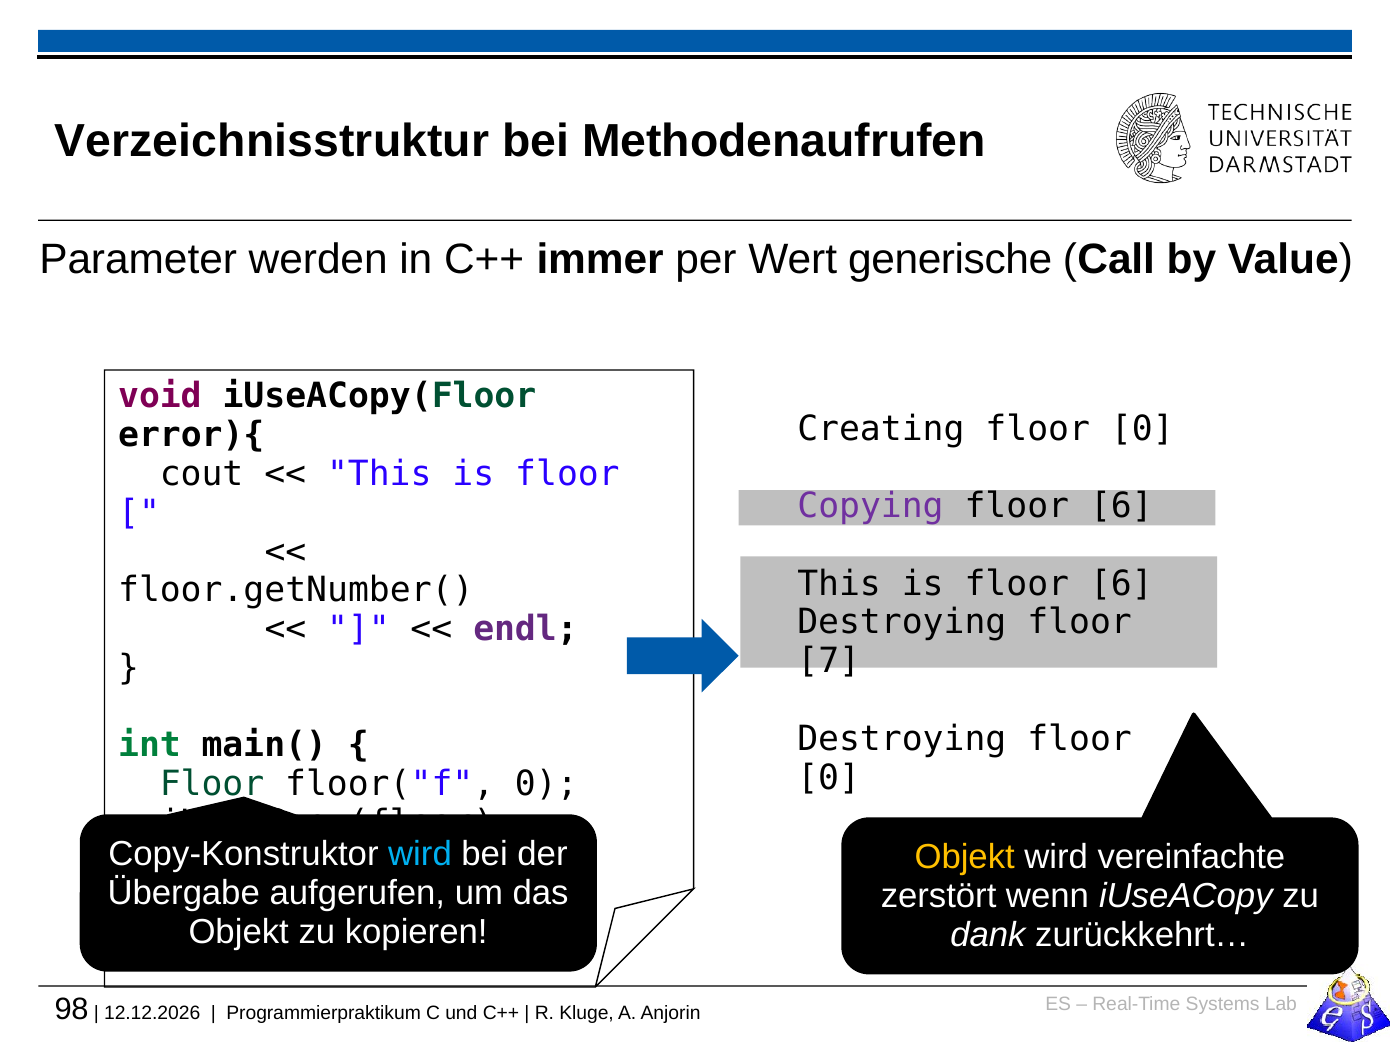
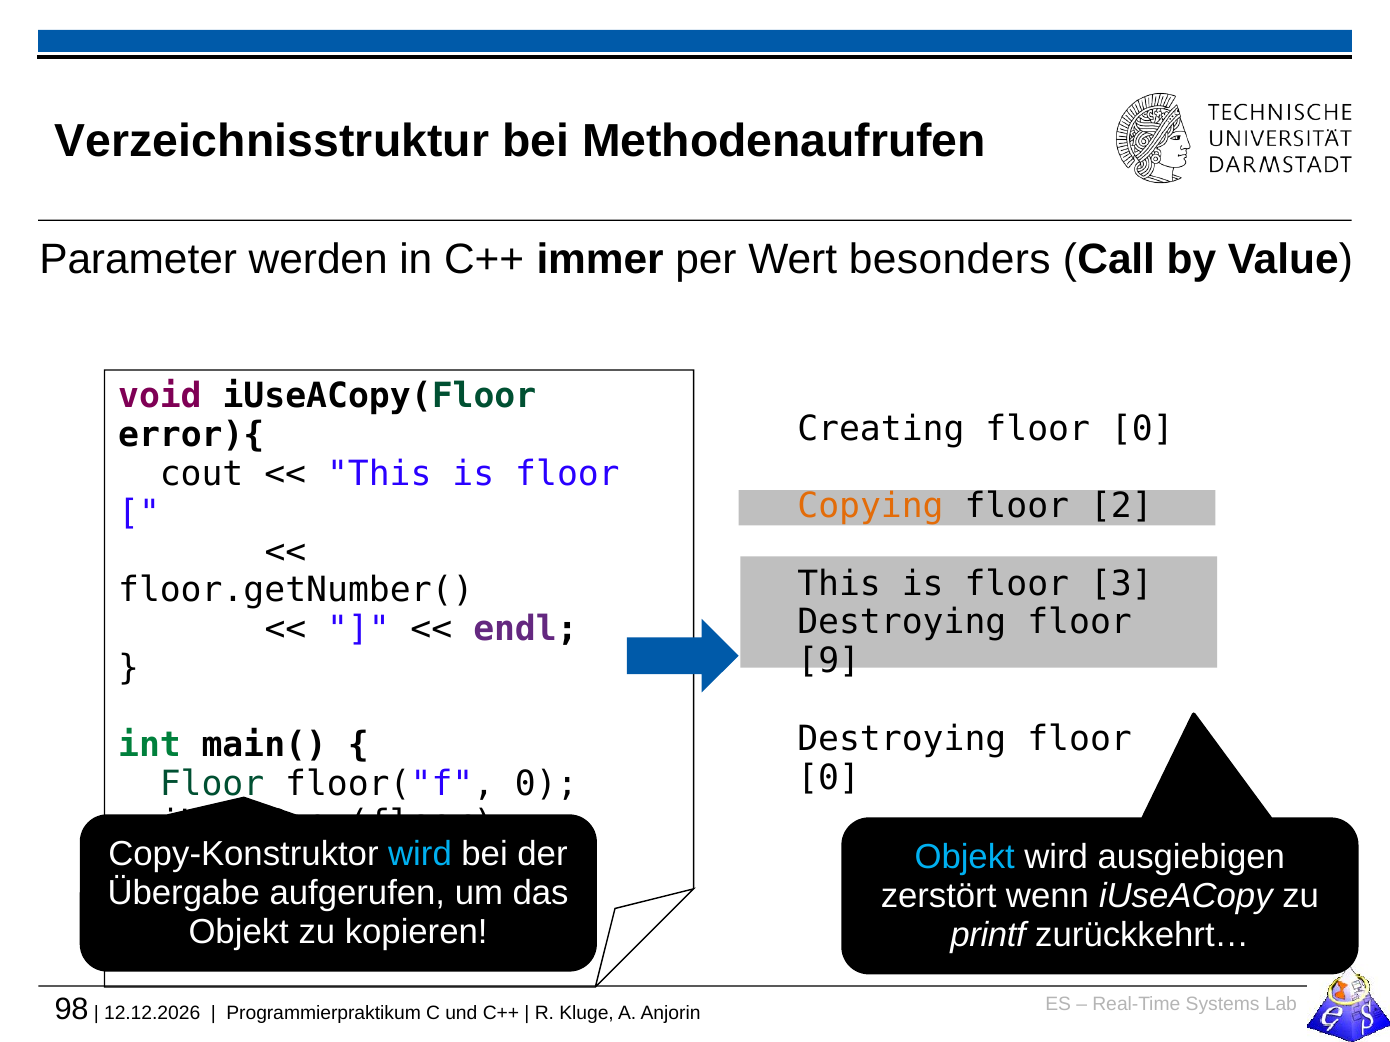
generische: generische -> besonders
Copying colour: purple -> orange
6 at (1121, 506): 6 -> 2
is floor 6: 6 -> 3
7: 7 -> 9
Objekt at (965, 858) colour: yellow -> light blue
vereinfachte: vereinfachte -> ausgiebigen
dank: dank -> printf
